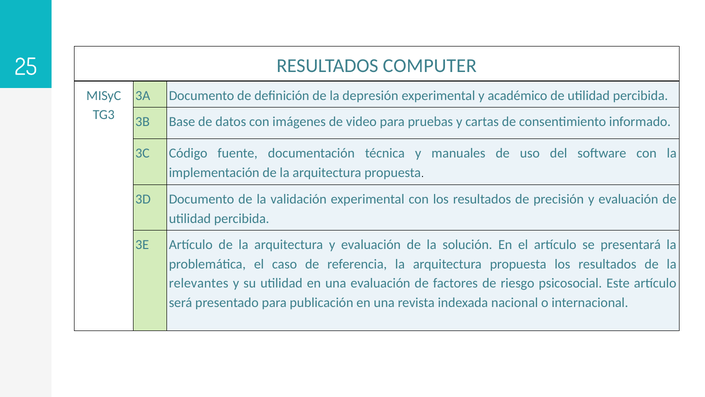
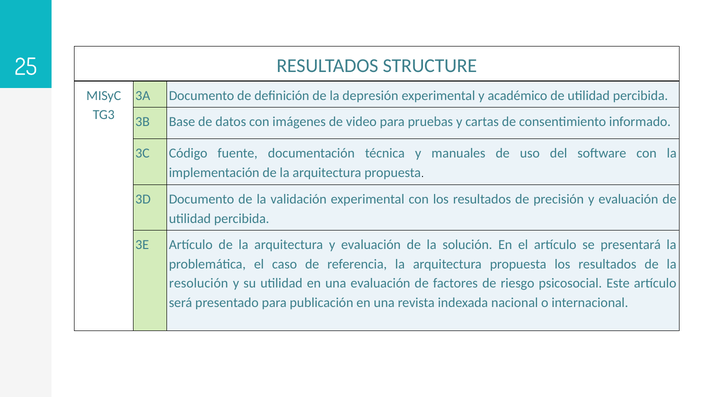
COMPUTER: COMPUTER -> STRUCTURE
relevantes: relevantes -> resolución
